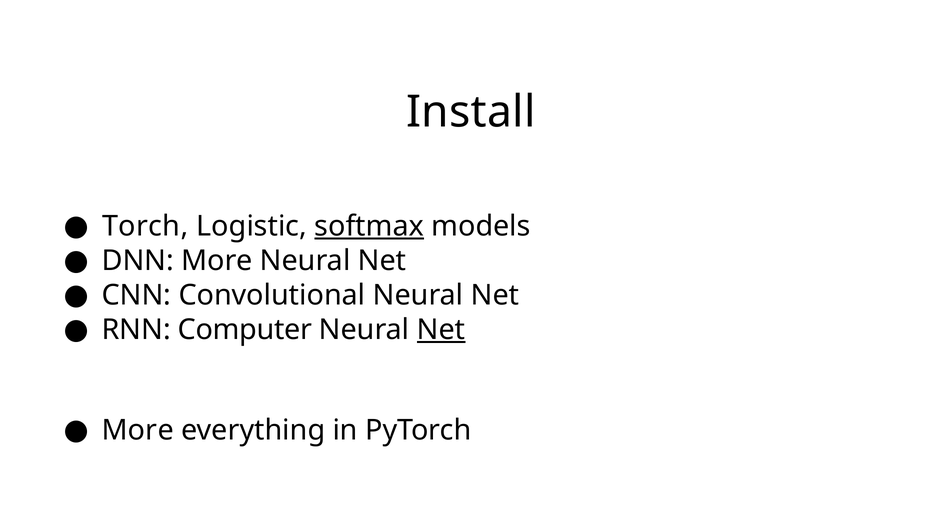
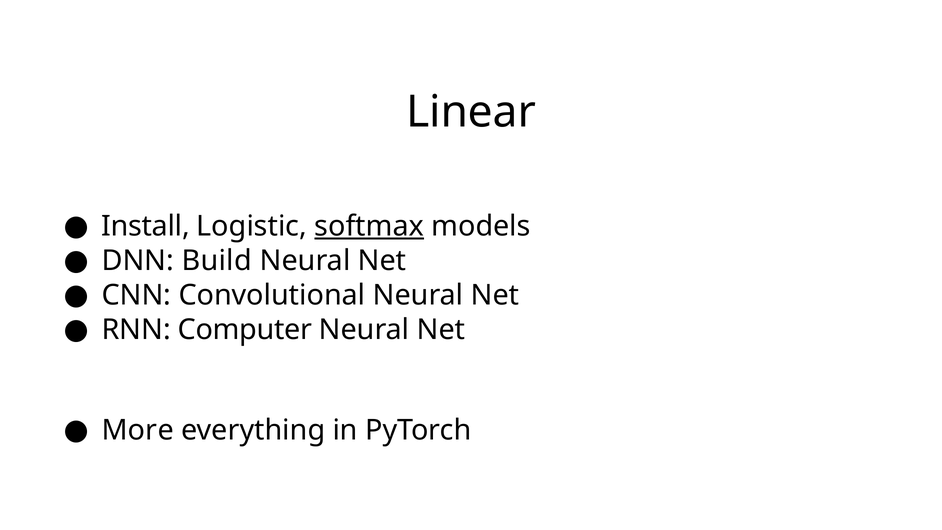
Install: Install -> Linear
Torch: Torch -> Install
DNN More: More -> Build
Net at (441, 330) underline: present -> none
